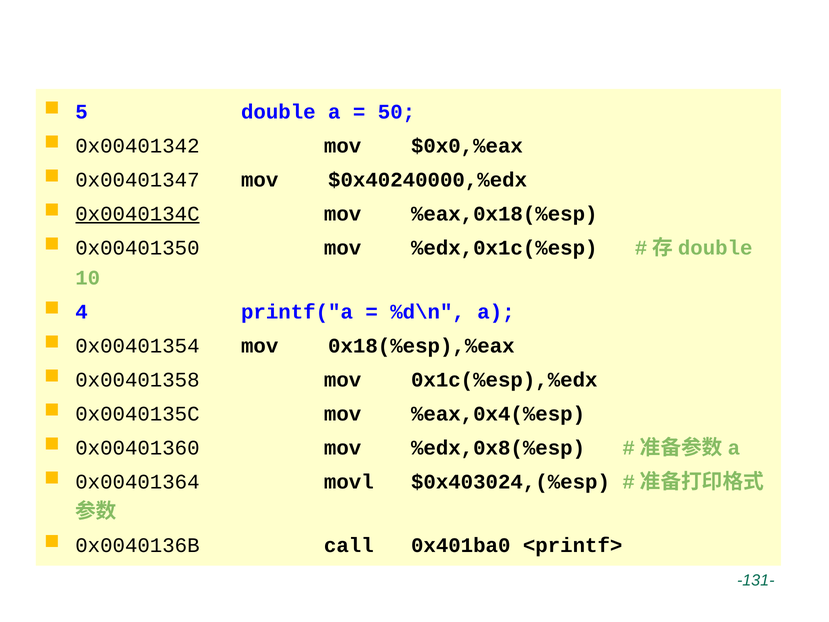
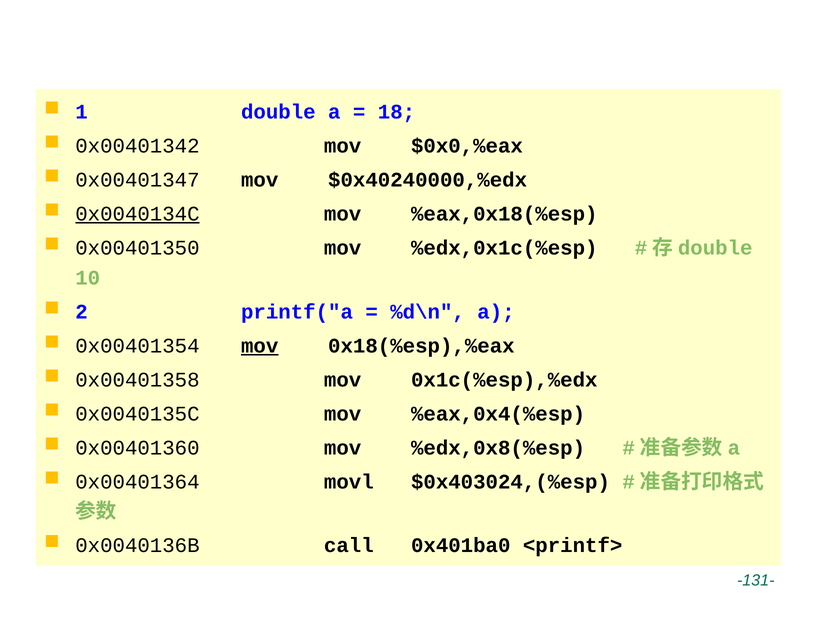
5: 5 -> 1
50: 50 -> 18
4: 4 -> 2
mov at (260, 346) underline: none -> present
